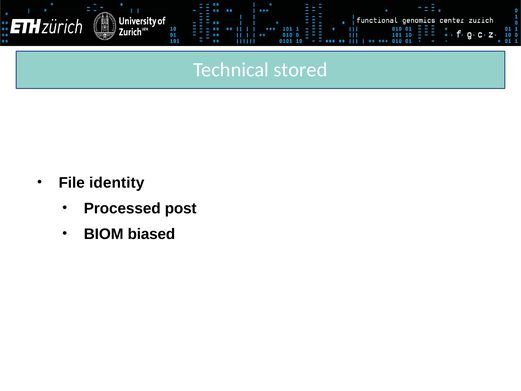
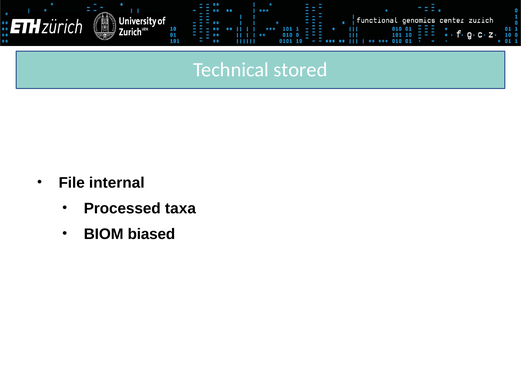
identity: identity -> internal
post: post -> taxa
